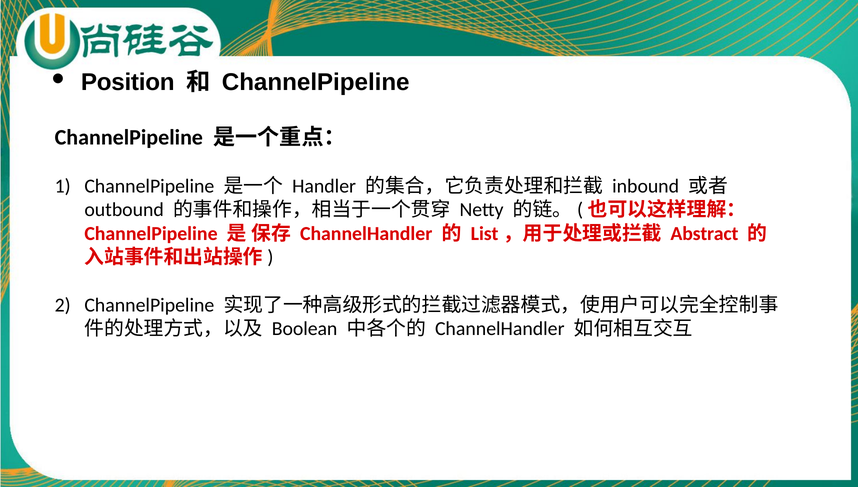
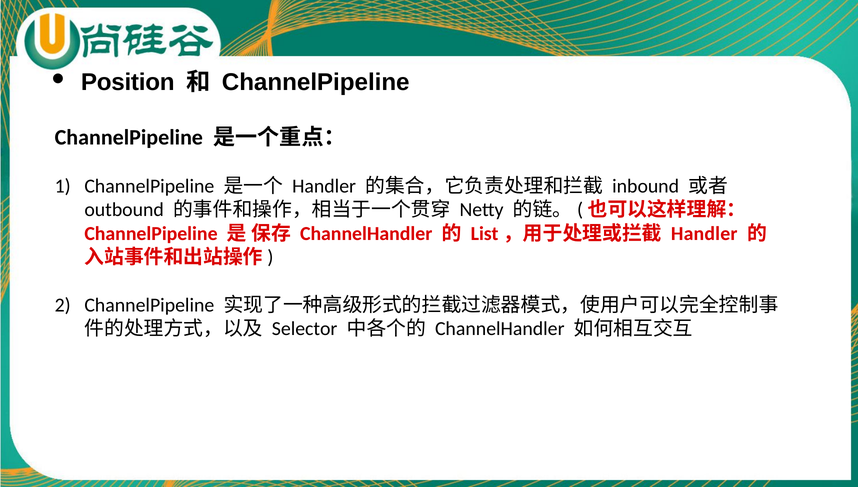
Abstract at (704, 234): Abstract -> Handler
Boolean: Boolean -> Selector
